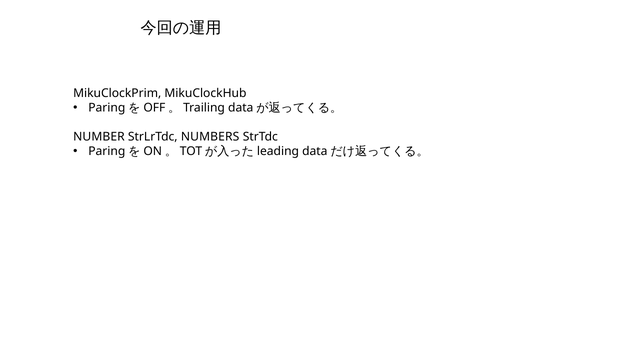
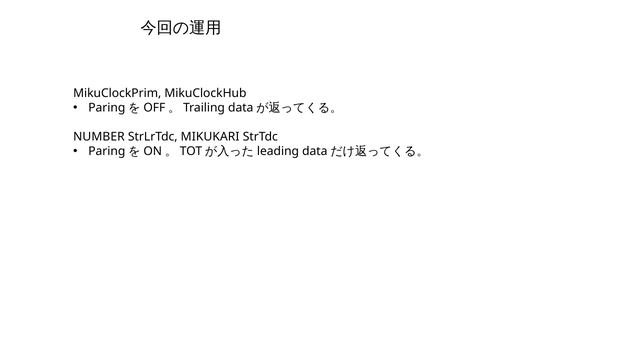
NUMBERS: NUMBERS -> MIKUKARI
